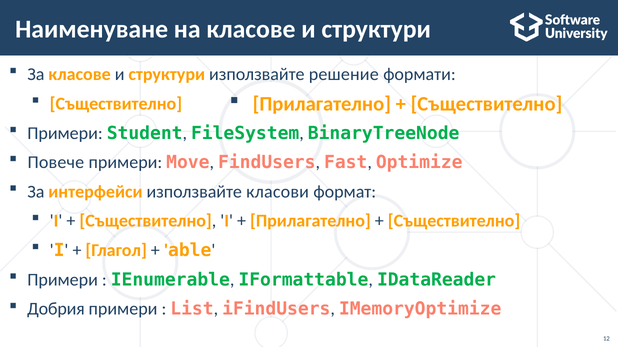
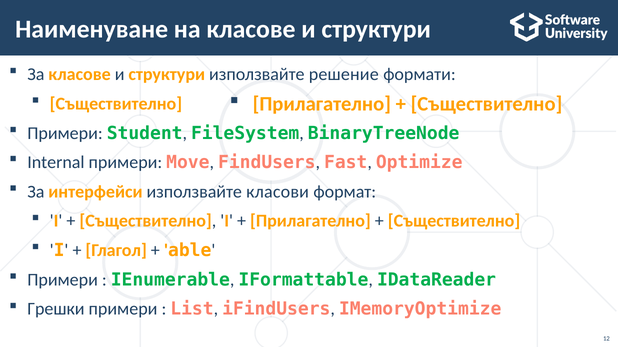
Повече: Повече -> Internal
Добрия: Добрия -> Грешки
